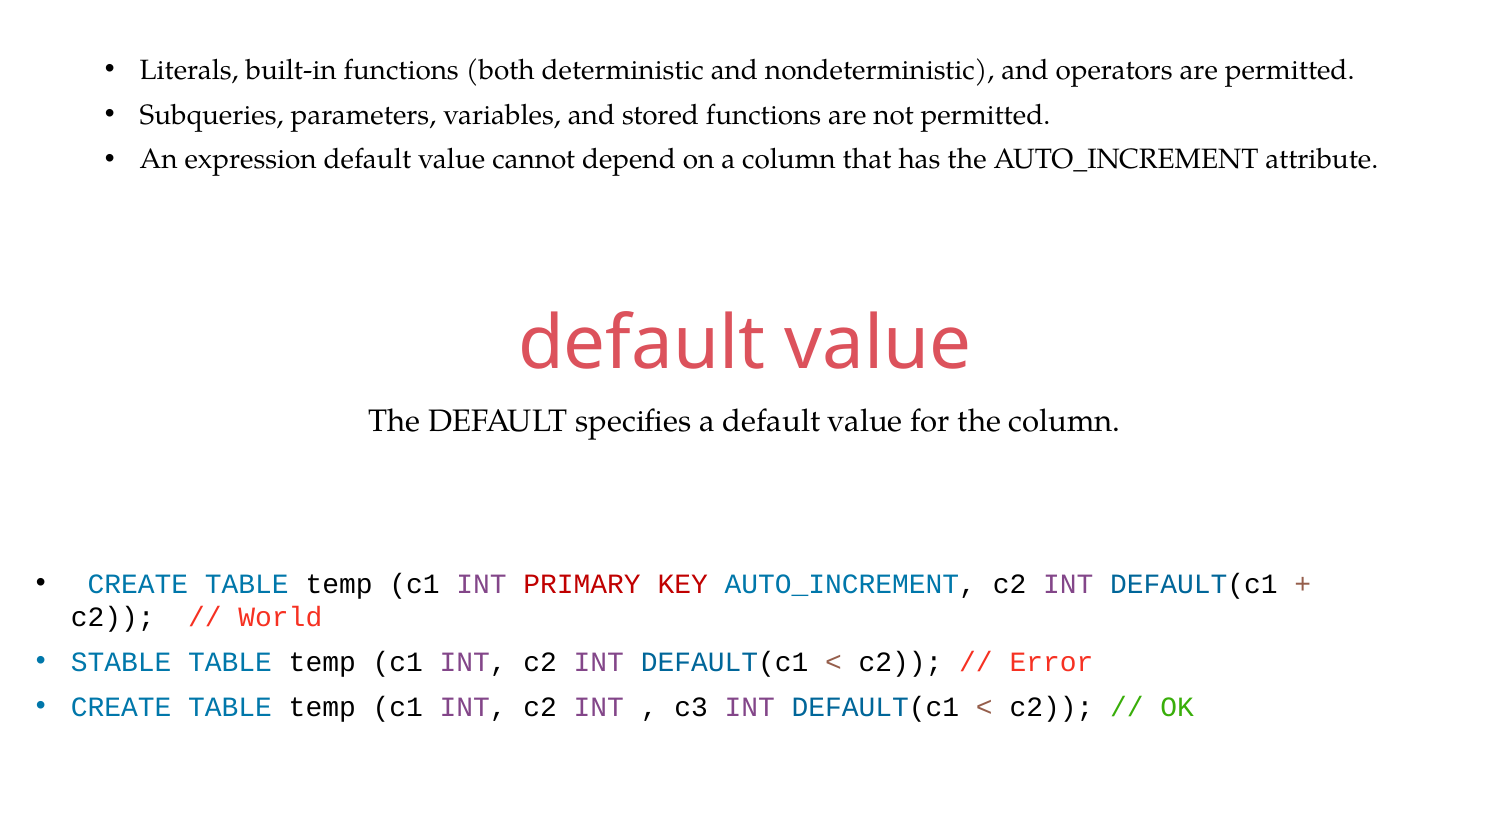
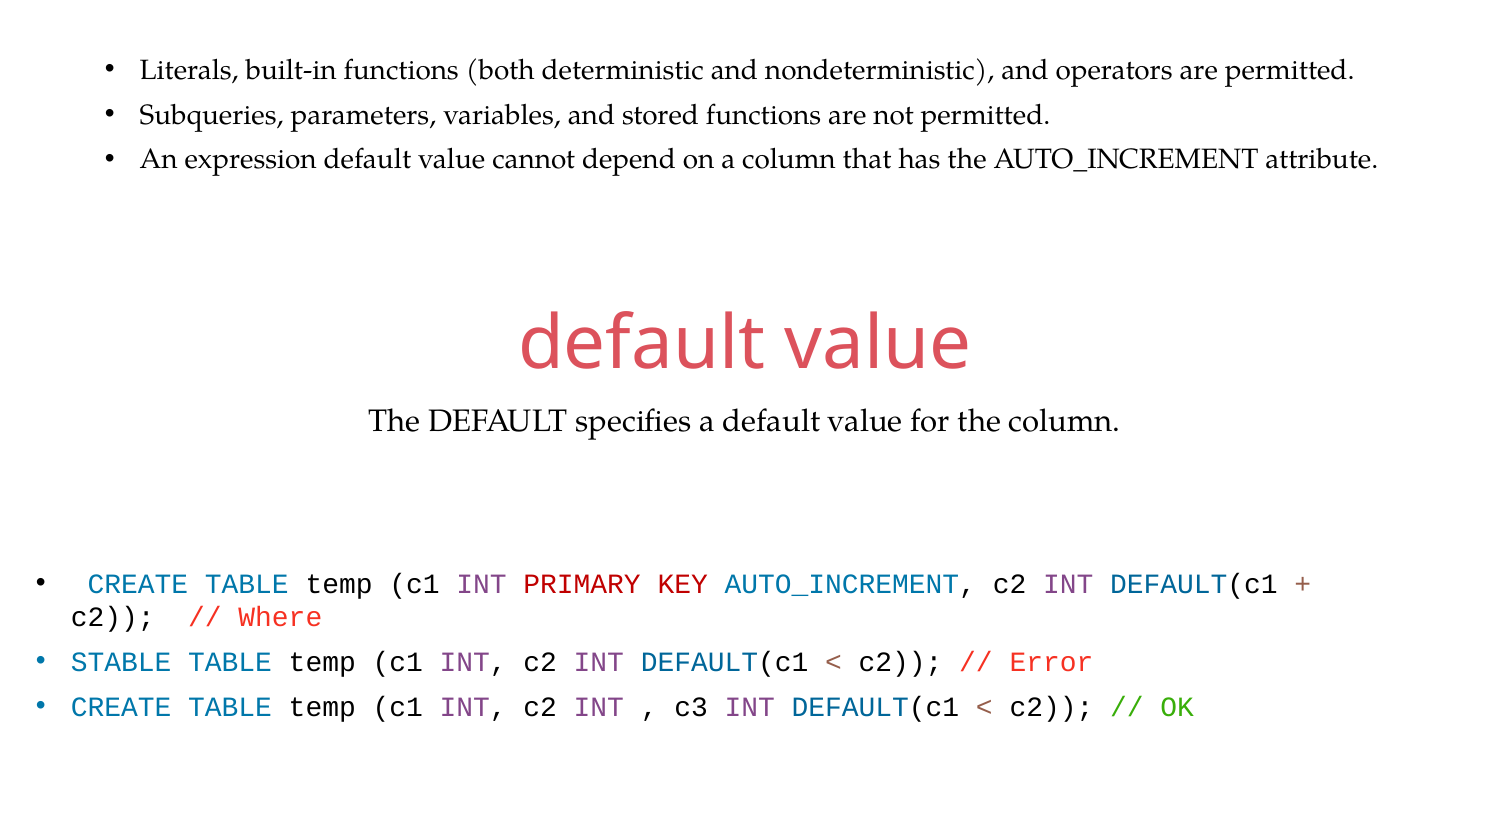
World: World -> Where
